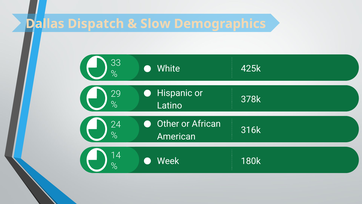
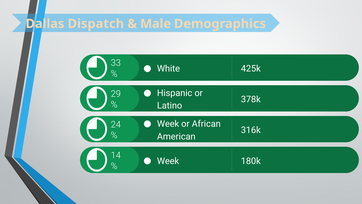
Slow: Slow -> Male
Other at (168, 124): Other -> Week
